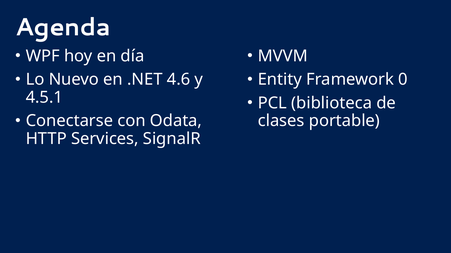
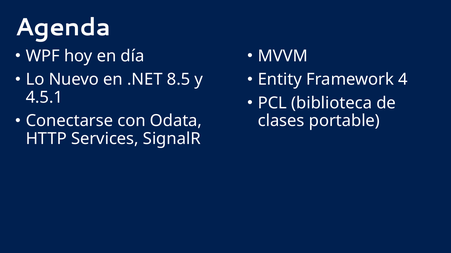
4.6: 4.6 -> 8.5
0: 0 -> 4
